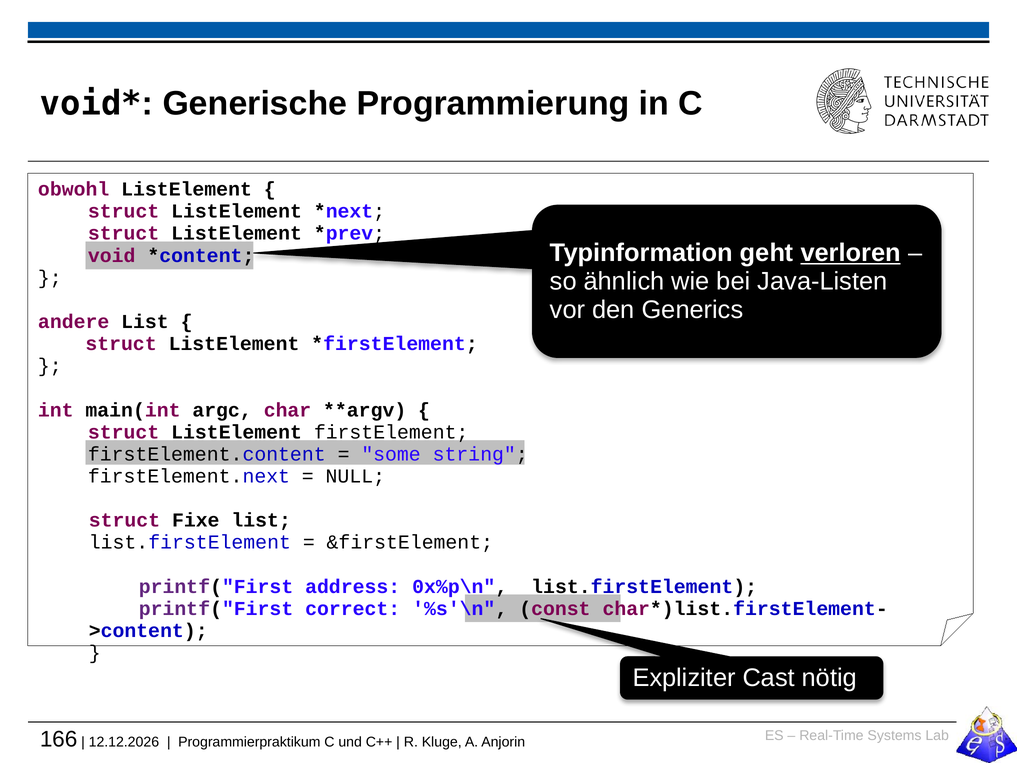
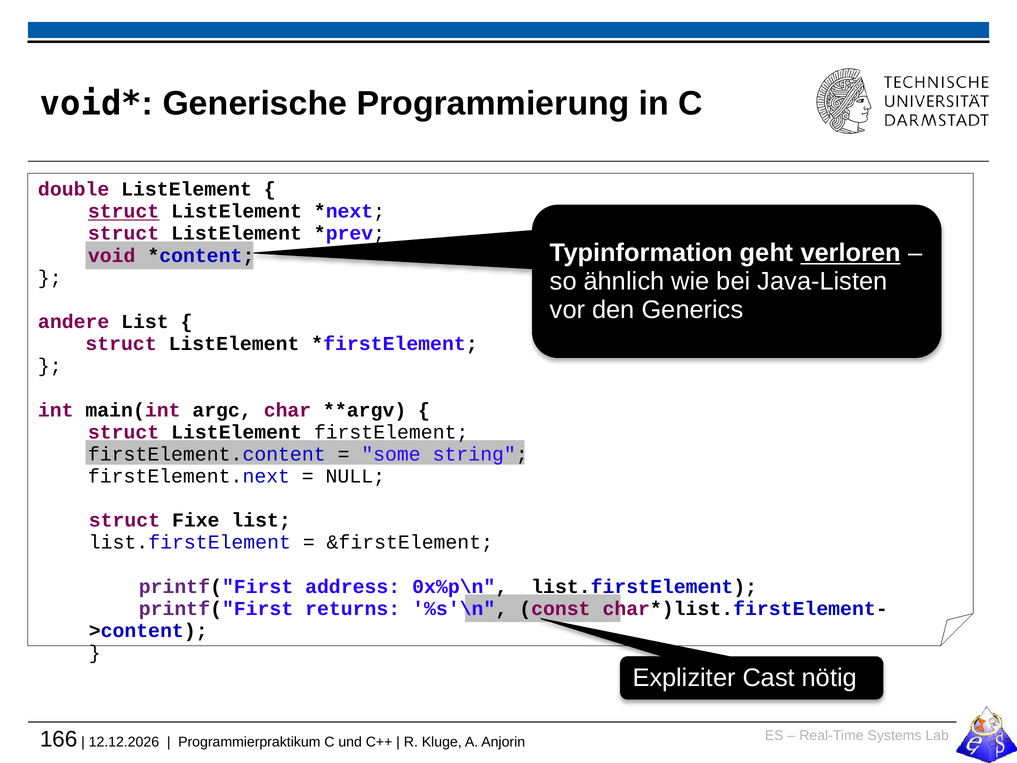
obwohl: obwohl -> double
struct at (124, 211) underline: none -> present
correct: correct -> returns
